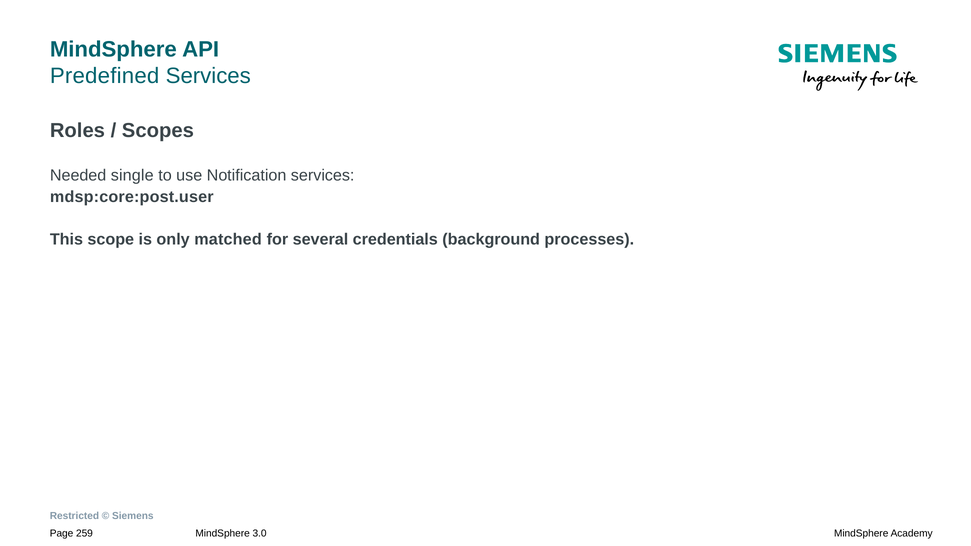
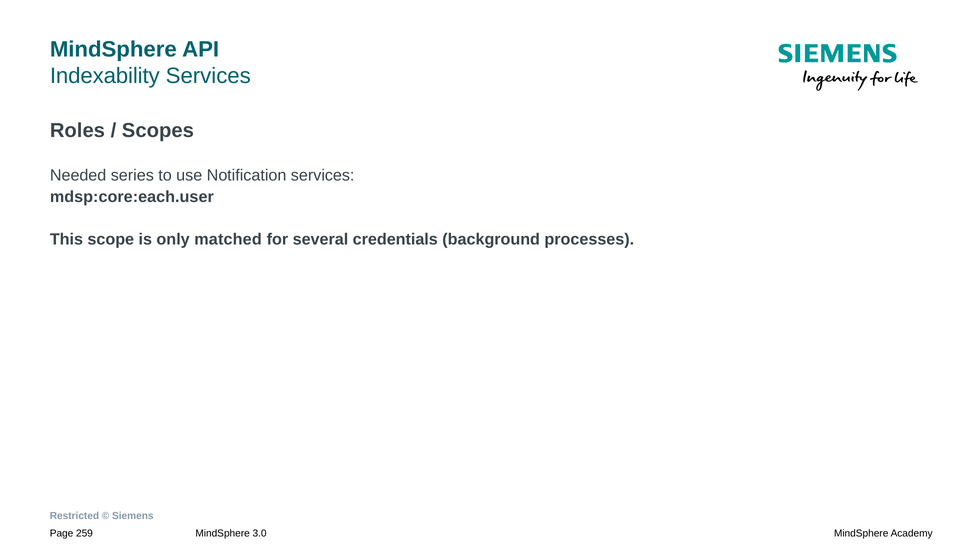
Predefined: Predefined -> Indexability
single: single -> series
mdsp:core:post.user: mdsp:core:post.user -> mdsp:core:each.user
